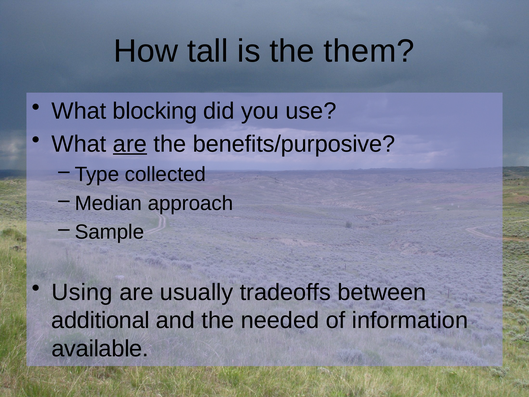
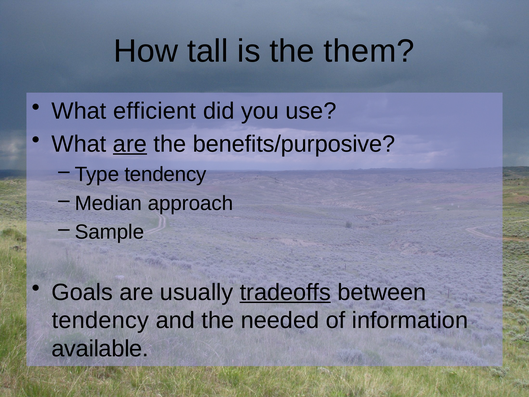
blocking: blocking -> efficient
Type collected: collected -> tendency
Using: Using -> Goals
tradeoffs underline: none -> present
additional at (100, 320): additional -> tendency
